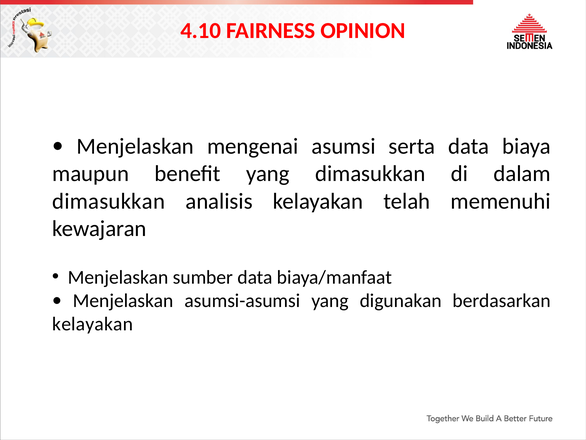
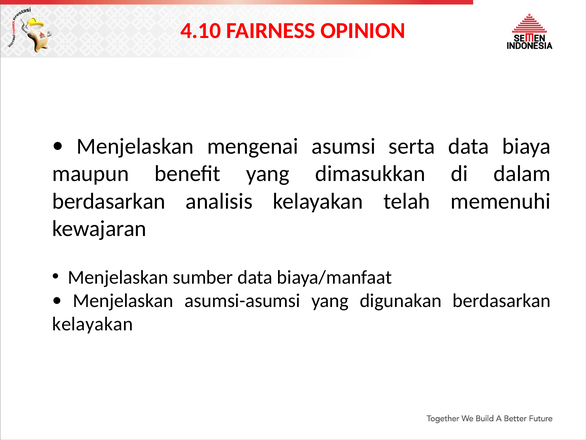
dimasukkan at (109, 201): dimasukkan -> berdasarkan
